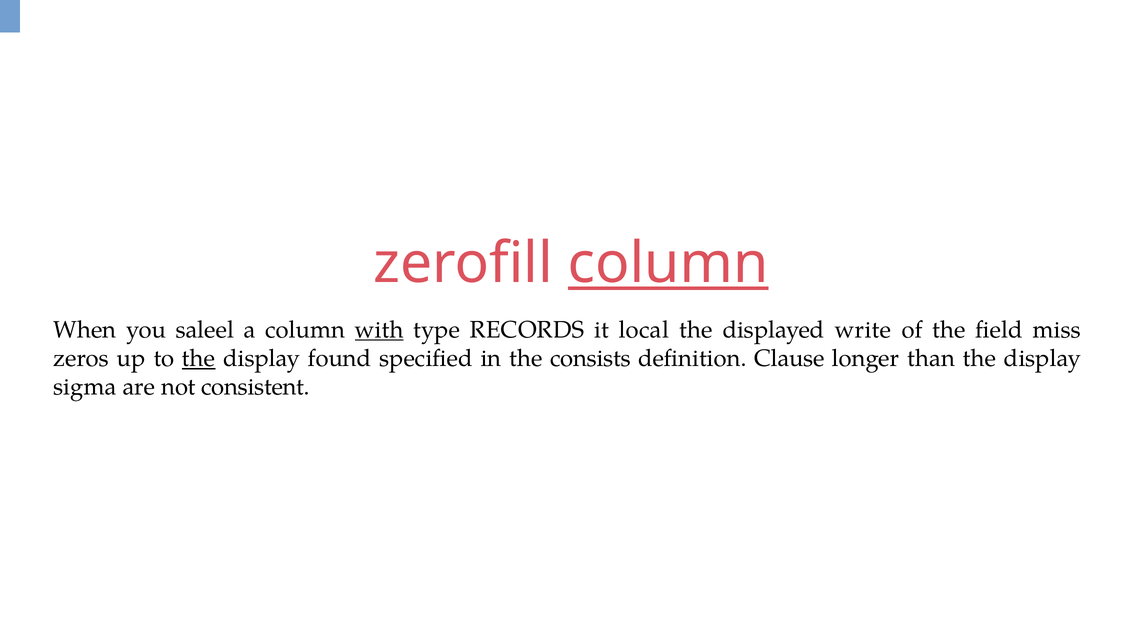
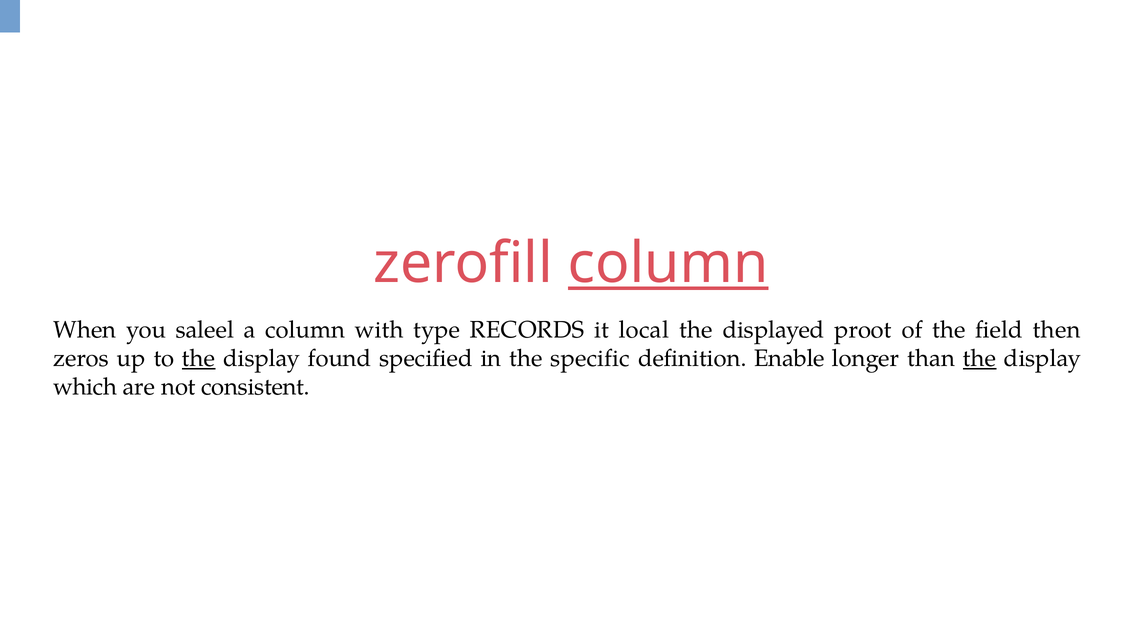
with underline: present -> none
write: write -> proot
miss: miss -> then
consists: consists -> specific
Clause: Clause -> Enable
the at (980, 359) underline: none -> present
sigma: sigma -> which
